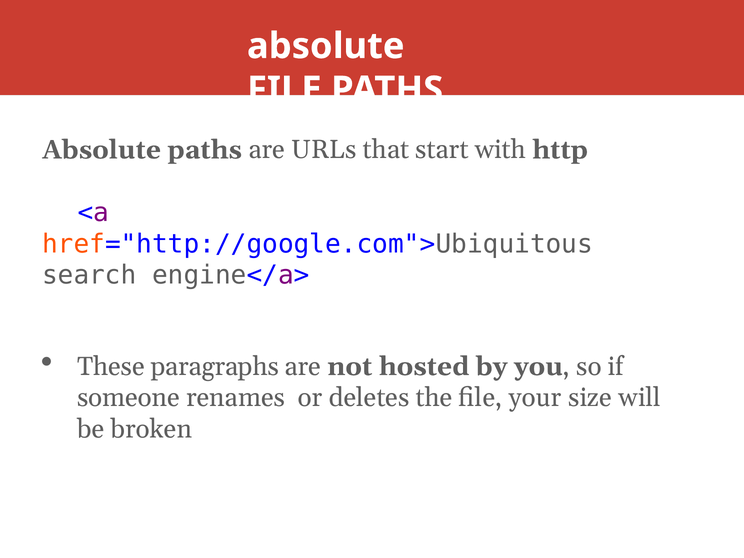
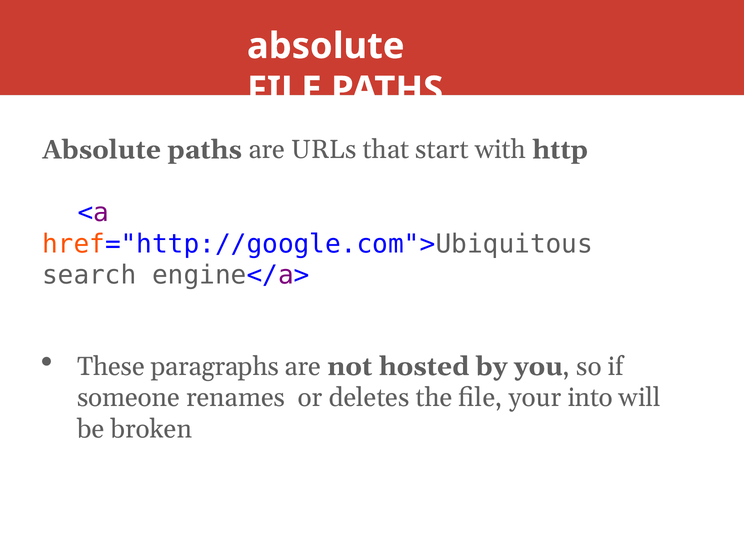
size: size -> into
